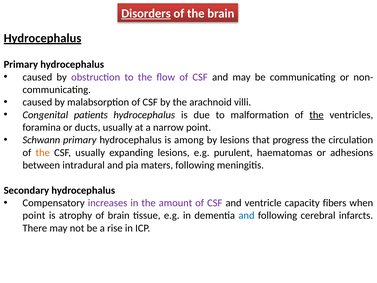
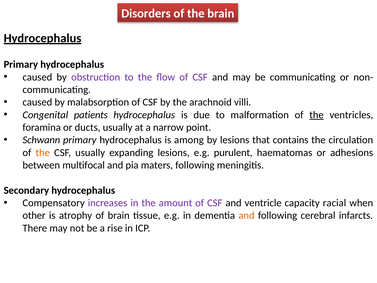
Disorders underline: present -> none
progress: progress -> contains
intradural: intradural -> multifocal
fibers: fibers -> racial
point at (34, 215): point -> other
and at (246, 215) colour: blue -> orange
